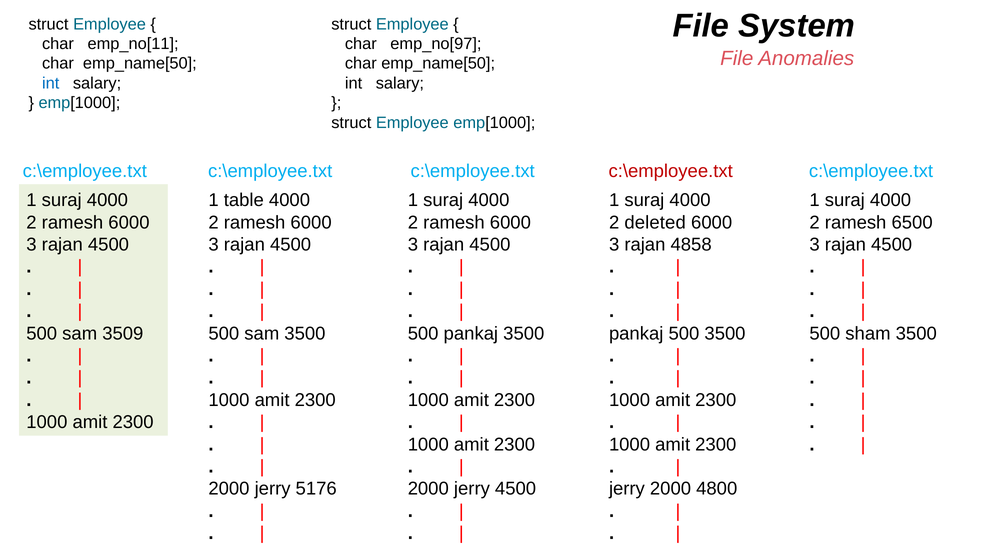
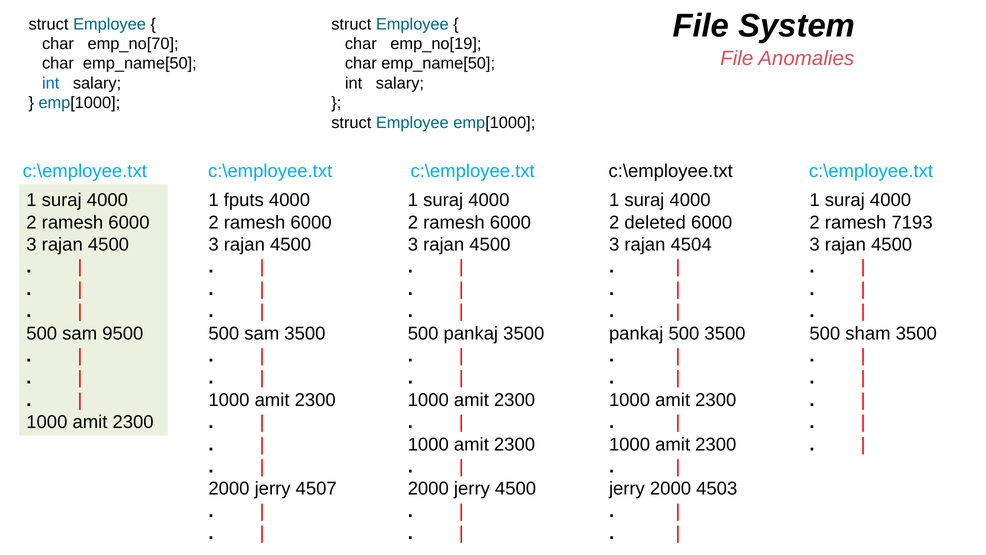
emp_no[11: emp_no[11 -> emp_no[70
emp_no[97: emp_no[97 -> emp_no[19
c:\employee.txt at (671, 171) colour: red -> black
table: table -> fputs
6500: 6500 -> 7193
4858: 4858 -> 4504
3509: 3509 -> 9500
5176: 5176 -> 4507
4800: 4800 -> 4503
